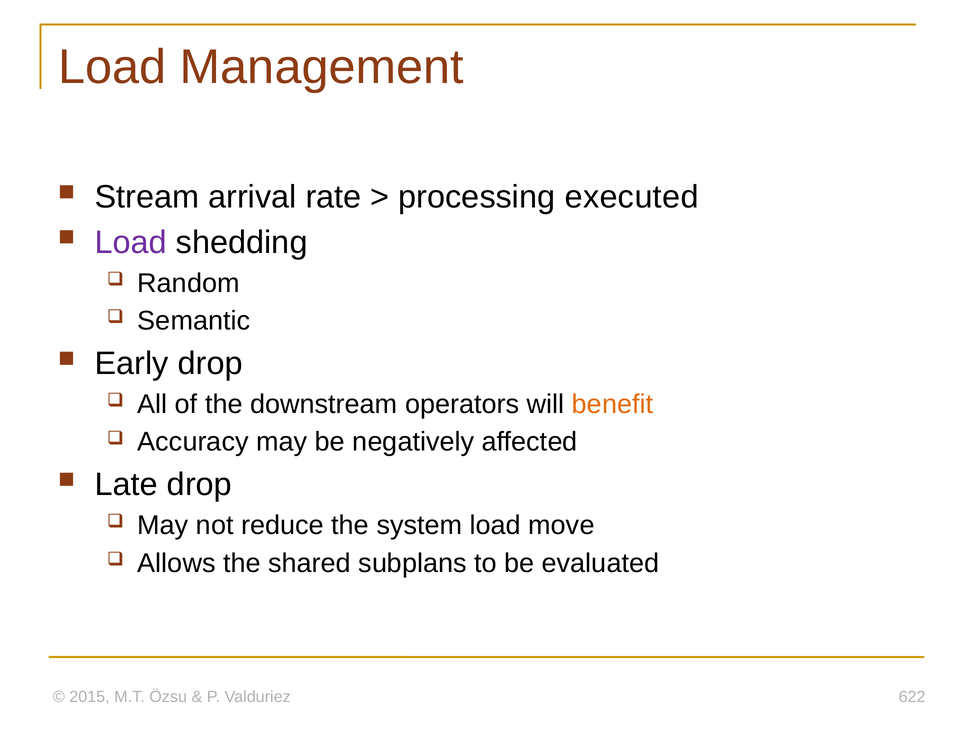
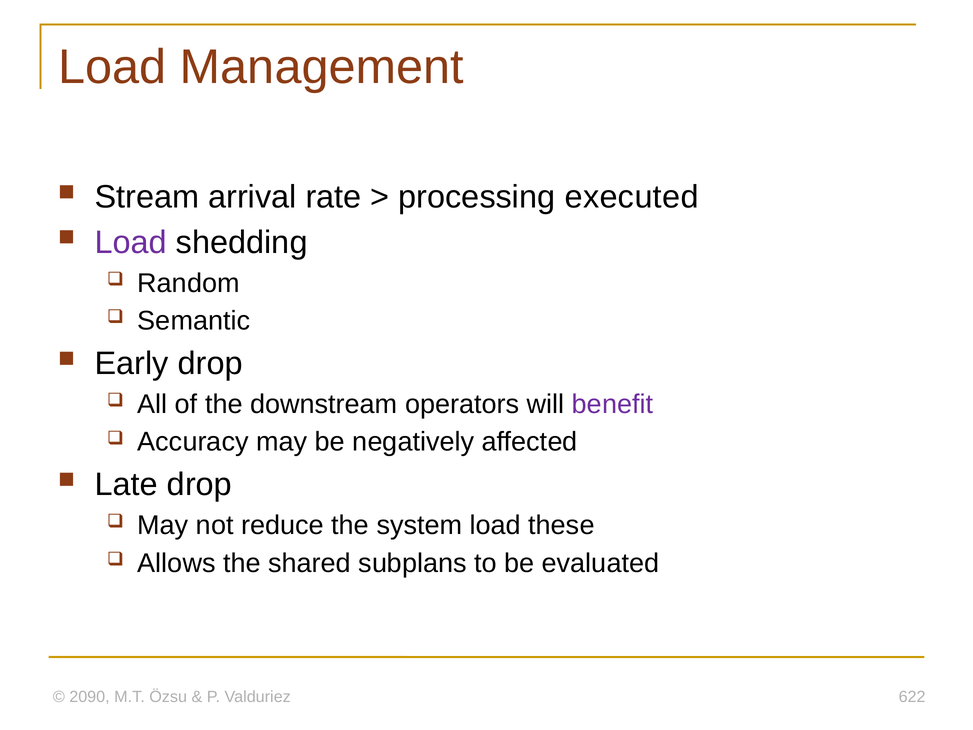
benefit colour: orange -> purple
move: move -> these
2015: 2015 -> 2090
